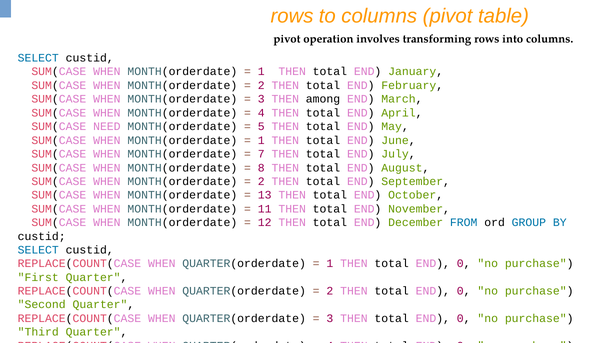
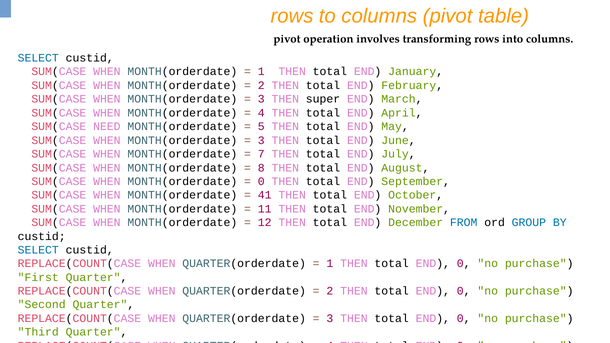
among: among -> super
1 at (261, 140): 1 -> 3
2 at (261, 182): 2 -> 0
13: 13 -> 41
